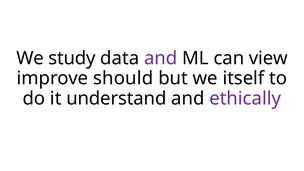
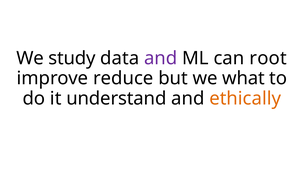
view: view -> root
should: should -> reduce
itself: itself -> what
ethically colour: purple -> orange
